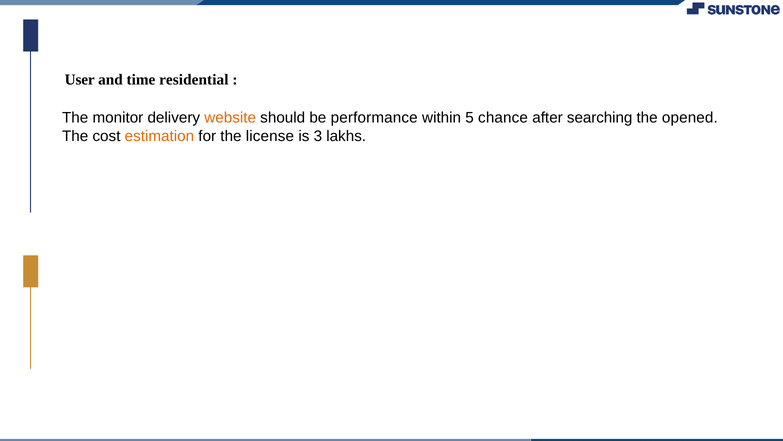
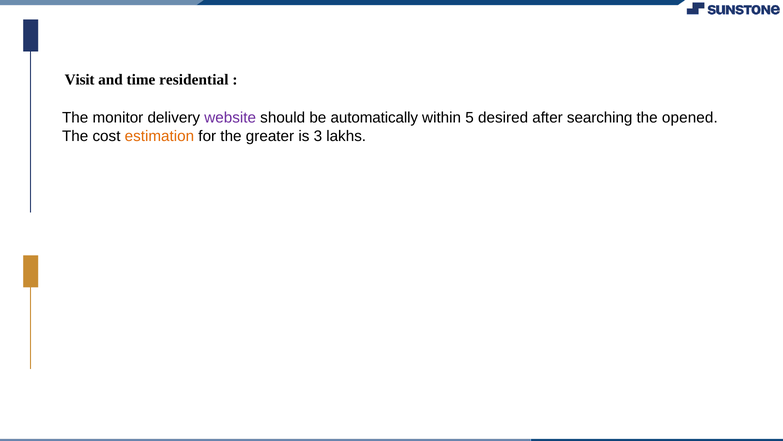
User: User -> Visit
website colour: orange -> purple
performance: performance -> automatically
chance: chance -> desired
license: license -> greater
